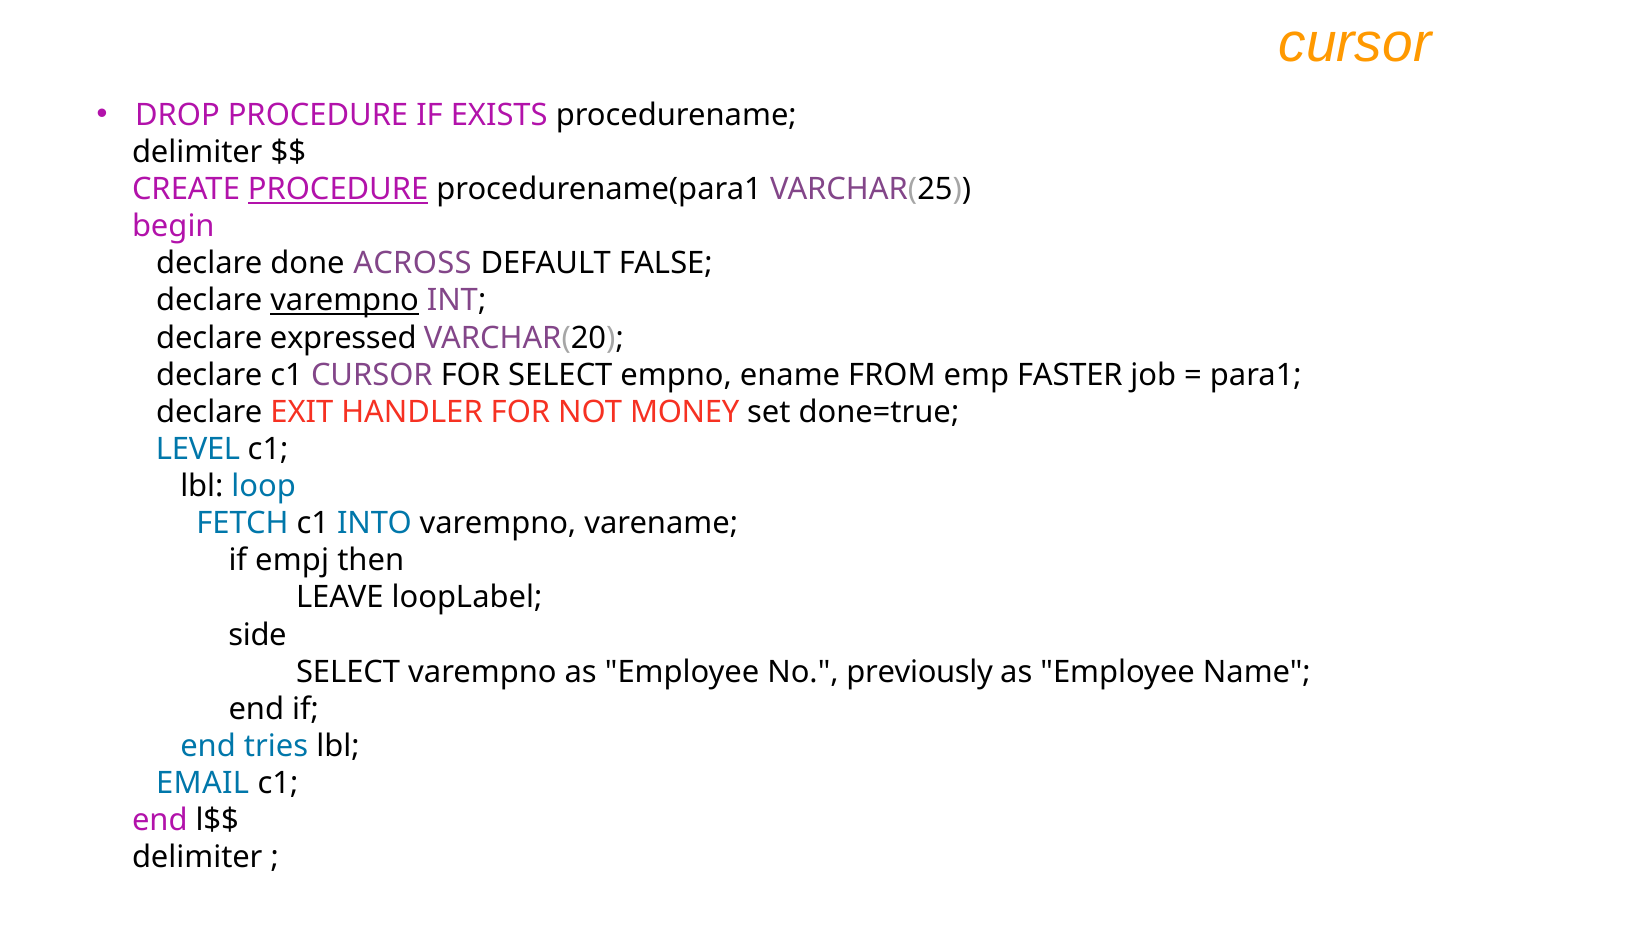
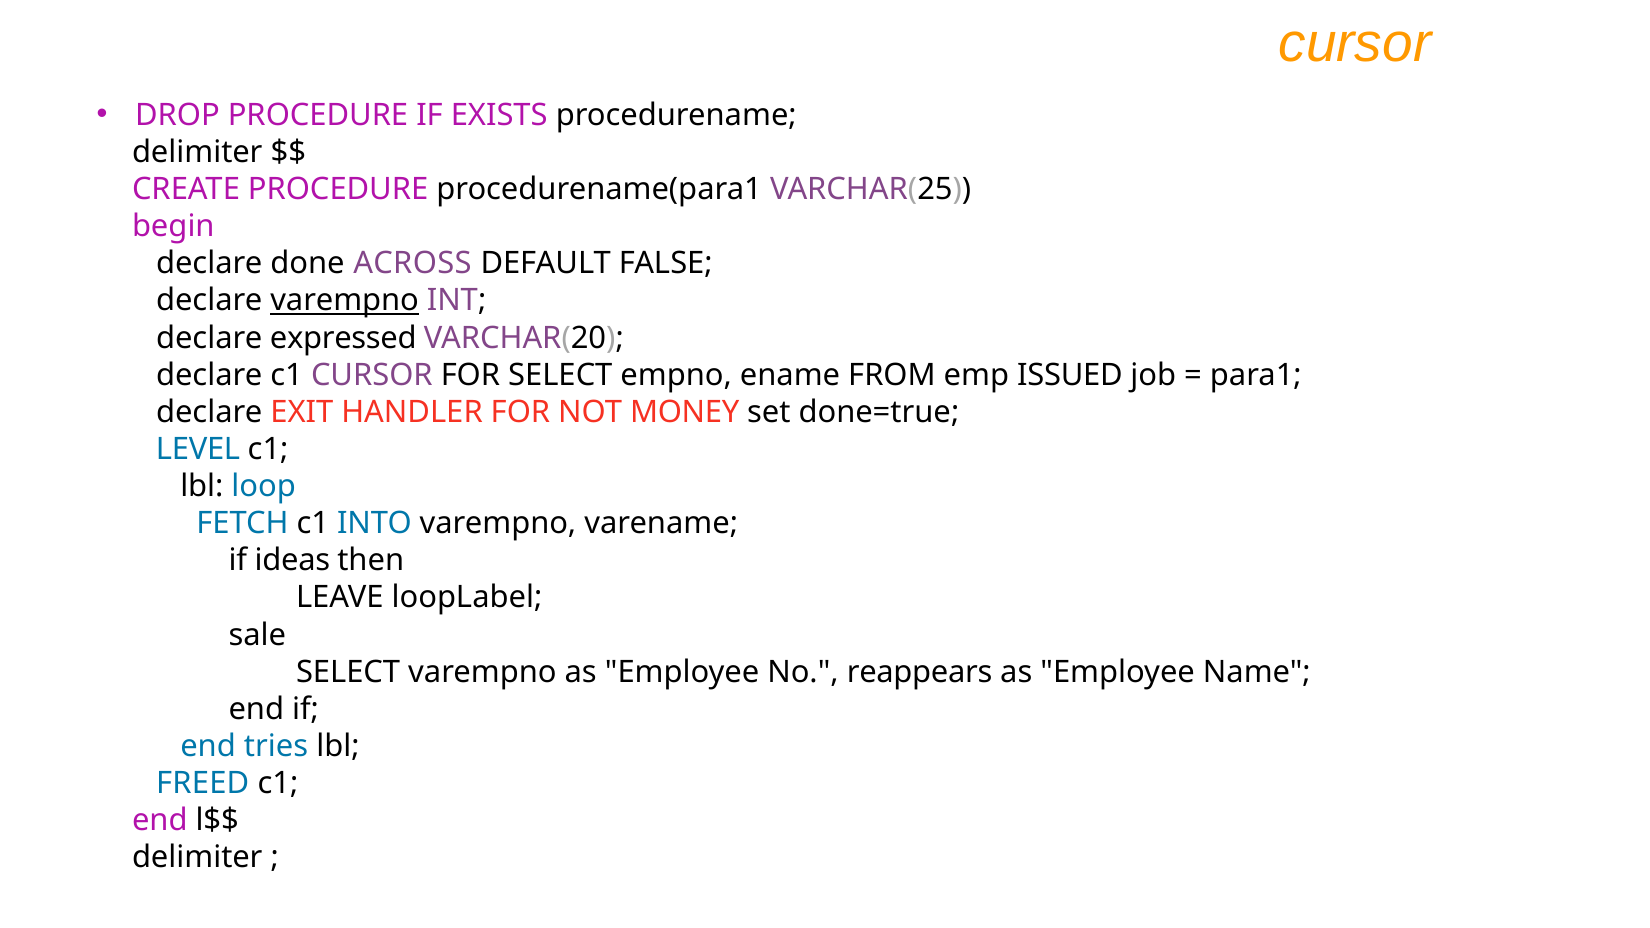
PROCEDURE at (338, 189) underline: present -> none
FASTER: FASTER -> ISSUED
empj: empj -> ideas
side: side -> sale
previously: previously -> reappears
EMAIL: EMAIL -> FREED
